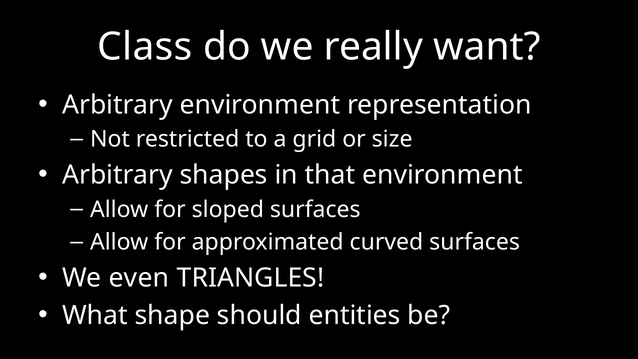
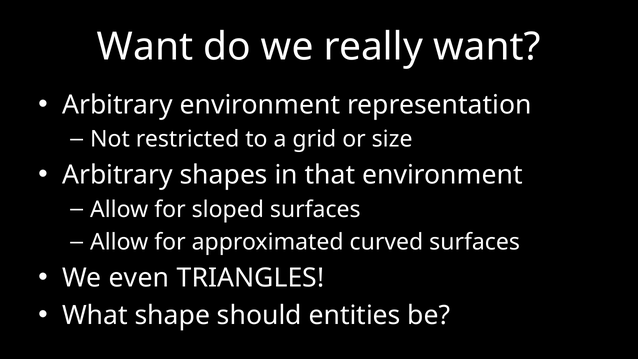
Class at (145, 47): Class -> Want
